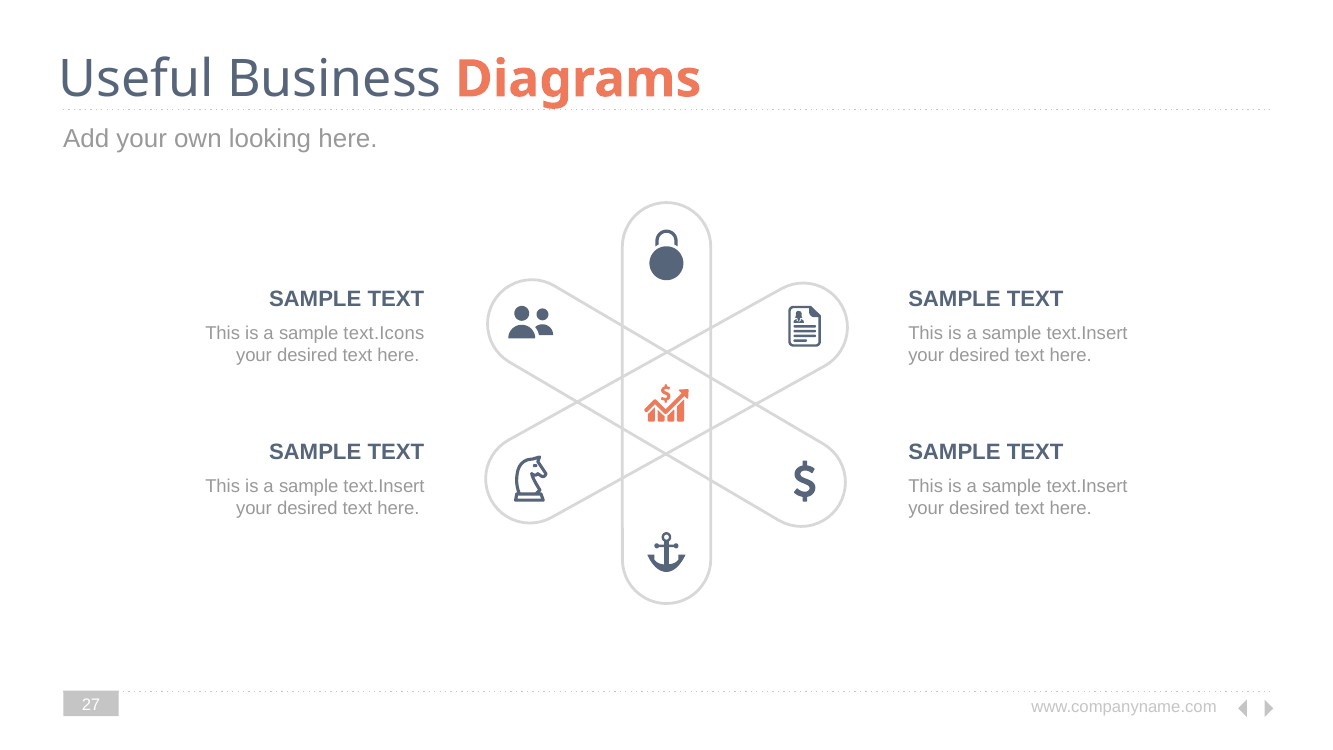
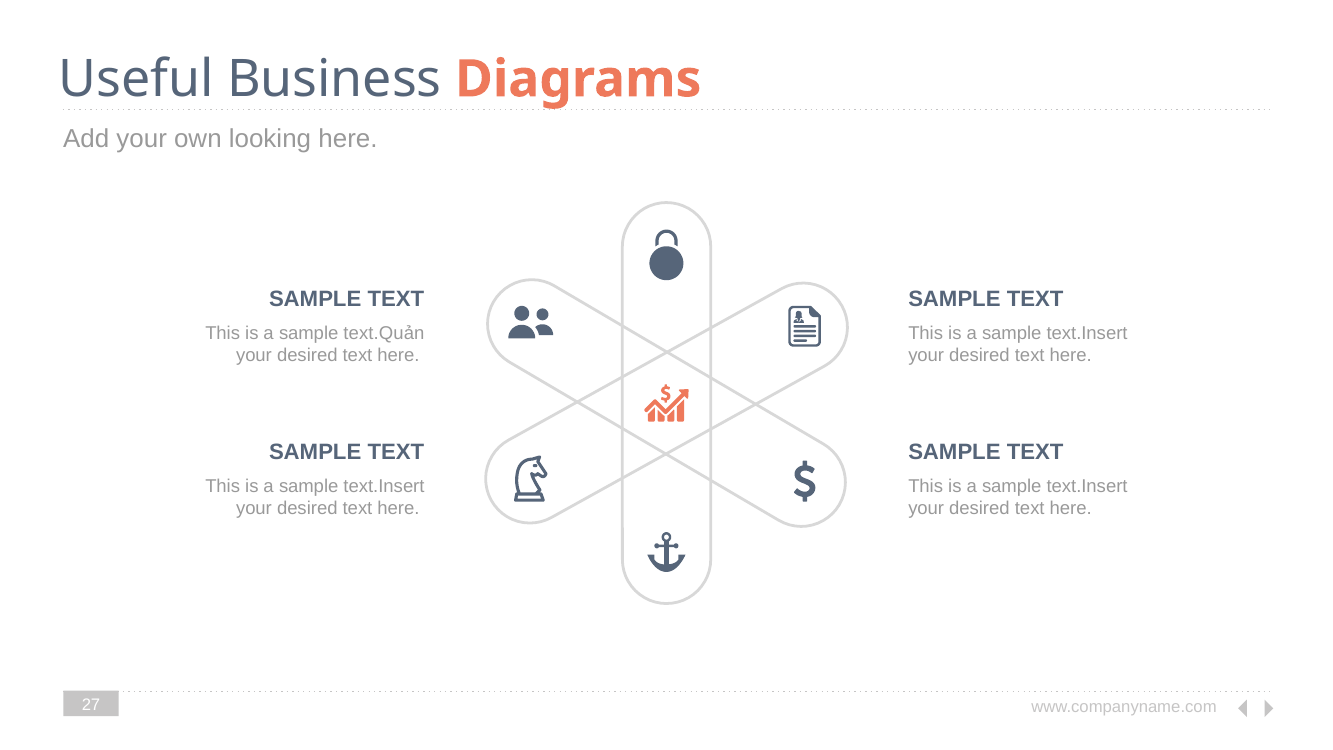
text.Icons: text.Icons -> text.Quản
